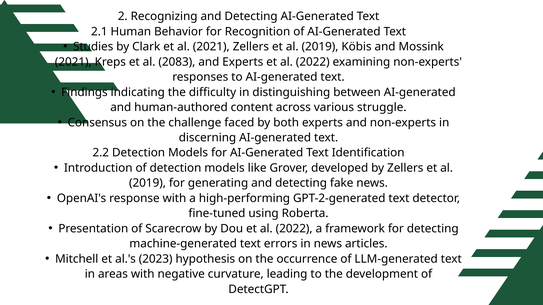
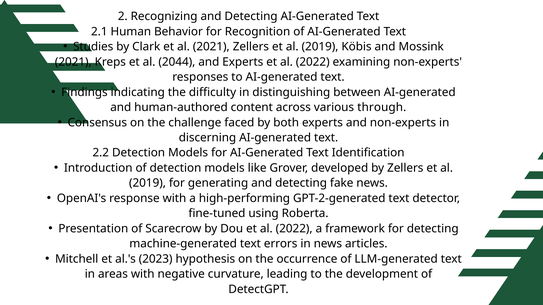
2083: 2083 -> 2044
struggle: struggle -> through
